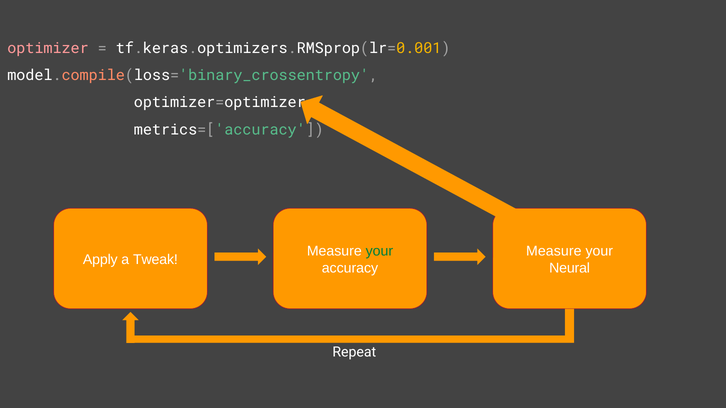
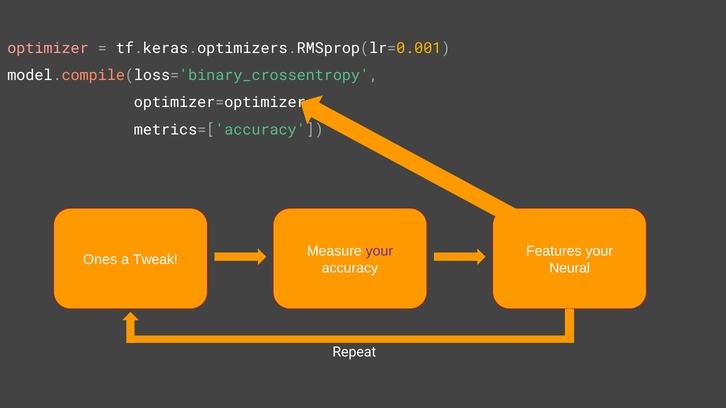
your at (379, 251) colour: green -> purple
Measure at (554, 251): Measure -> Features
Apply: Apply -> Ones
